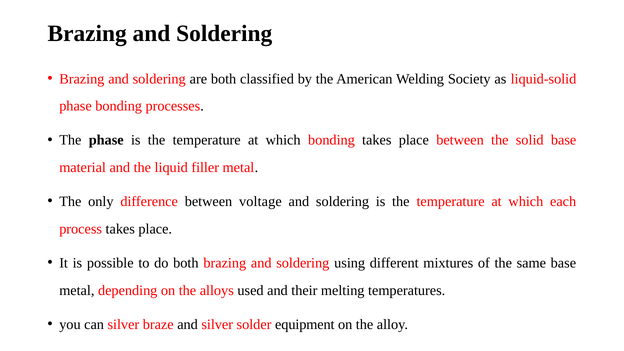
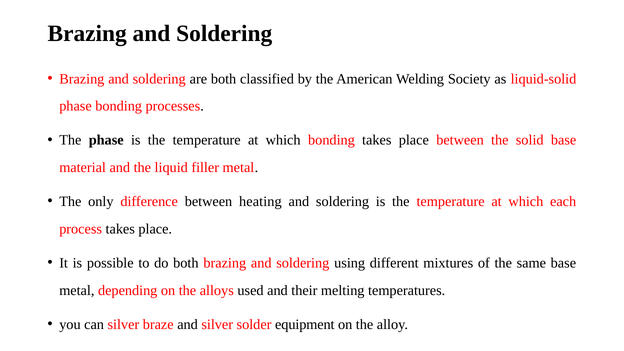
voltage: voltage -> heating
